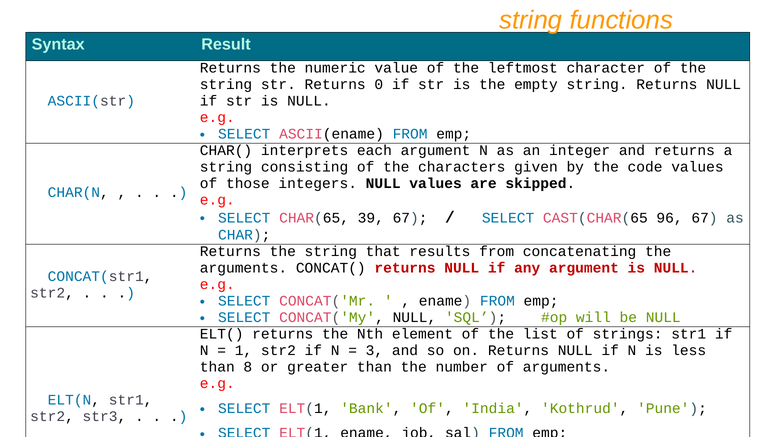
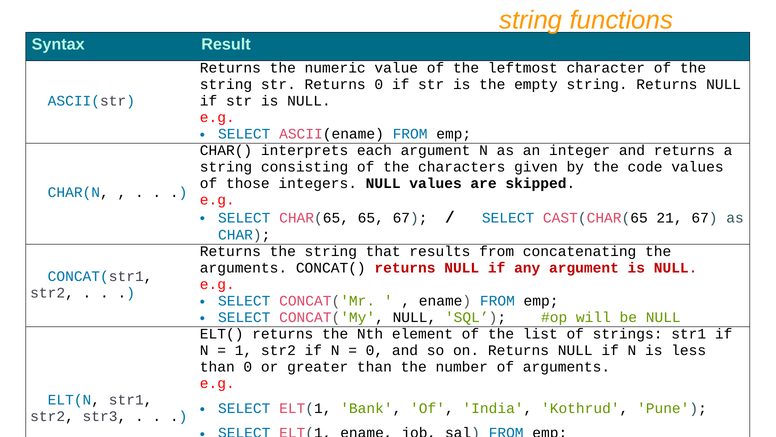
39: 39 -> 65
96: 96 -> 21
3 at (374, 350): 3 -> 0
than 8: 8 -> 0
